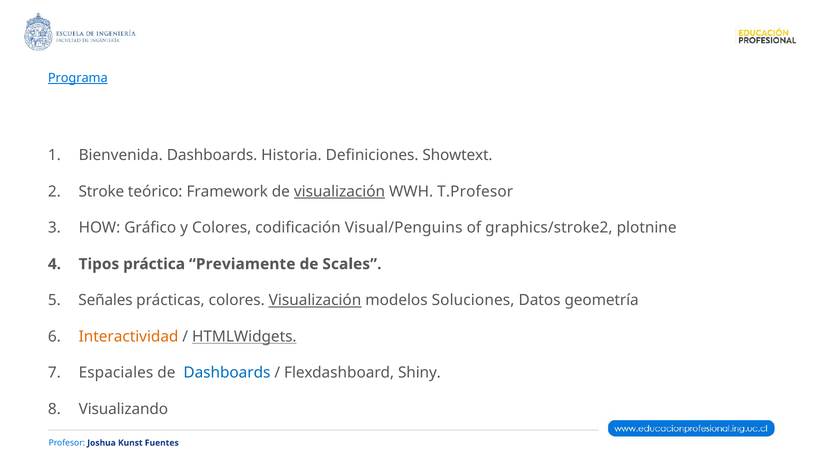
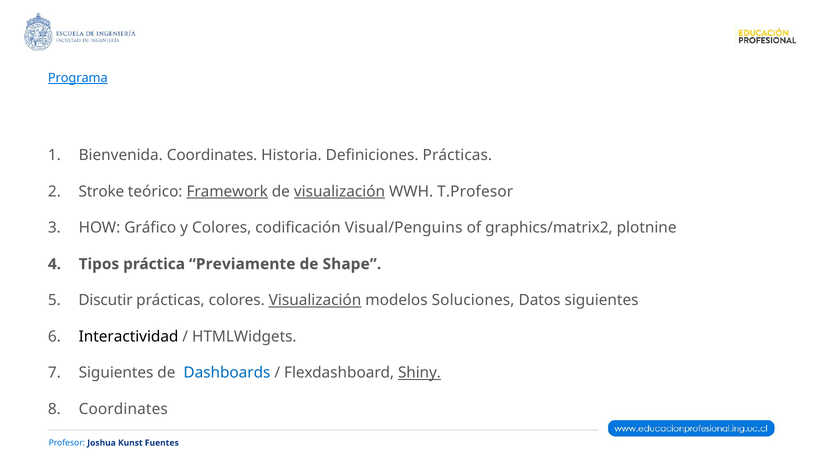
Bienvenida Dashboards: Dashboards -> Coordinates
Definiciones Showtext: Showtext -> Prácticas
Framework underline: none -> present
graphics/stroke2: graphics/stroke2 -> graphics/matrix2
Scales: Scales -> Shape
Señales: Señales -> Discutir
Datos geometría: geometría -> siguientes
Interactividad colour: orange -> black
HTMLWidgets underline: present -> none
Espaciales at (116, 372): Espaciales -> Siguientes
Shiny underline: none -> present
Visualizando at (123, 409): Visualizando -> Coordinates
